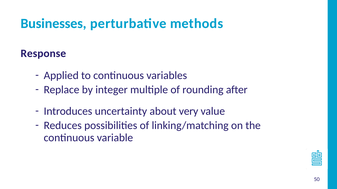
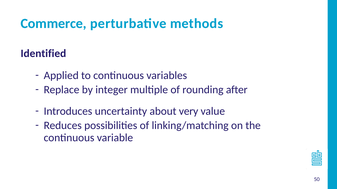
Businesses: Businesses -> Commerce
Response: Response -> Identified
